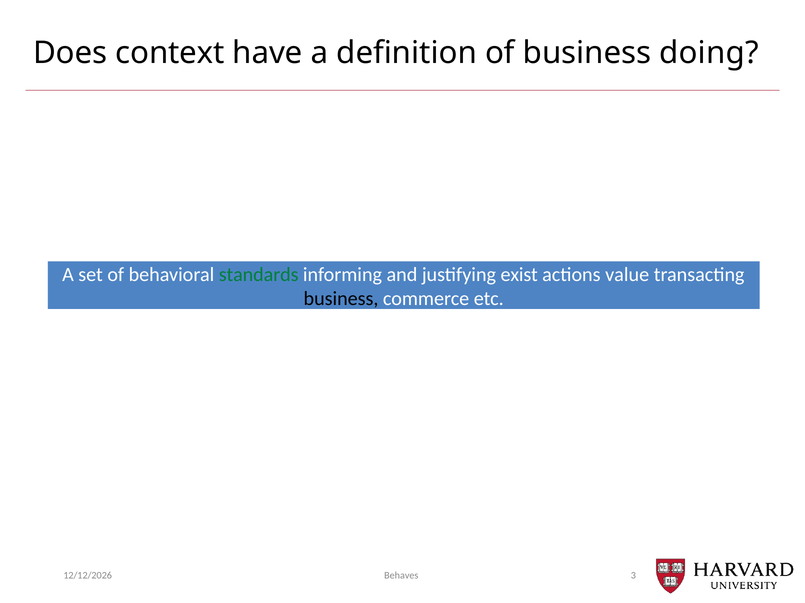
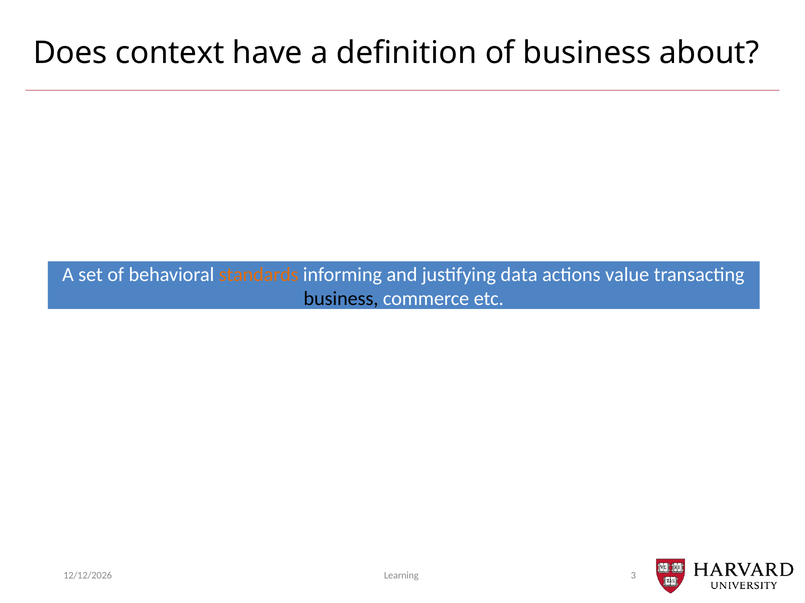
doing: doing -> about
standards colour: green -> orange
exist: exist -> data
Behaves: Behaves -> Learning
